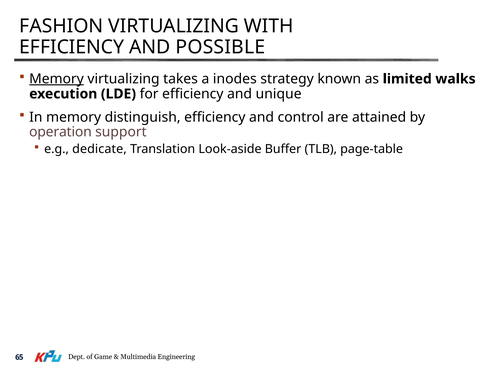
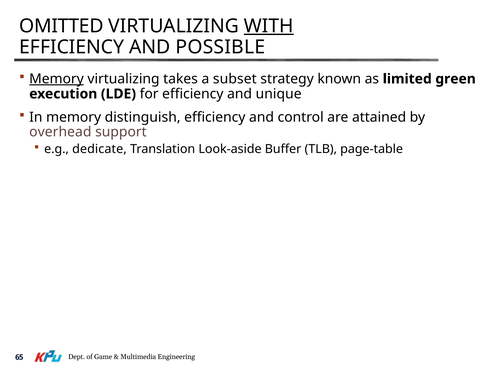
FASHION: FASHION -> OMITTED
WITH underline: none -> present
inodes: inodes -> subset
walks: walks -> green
operation: operation -> overhead
